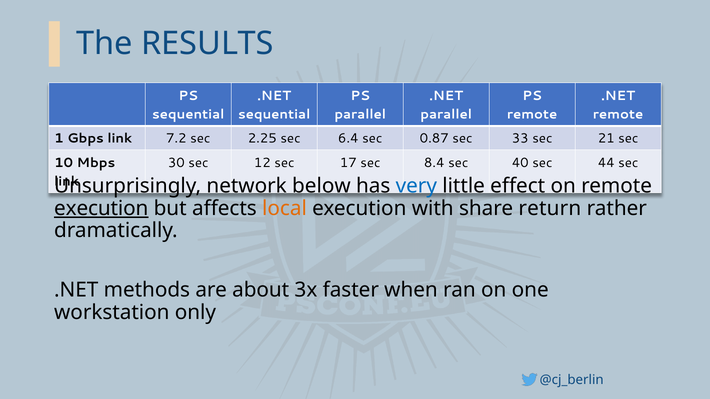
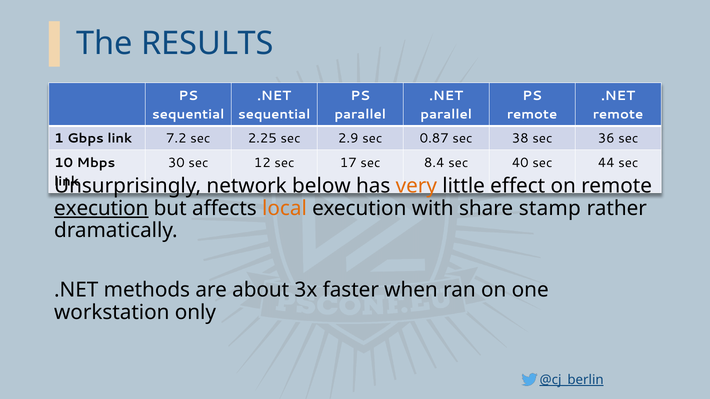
6.4: 6.4 -> 2.9
33: 33 -> 38
21: 21 -> 36
very colour: blue -> orange
return: return -> stamp
@cj_berlin underline: none -> present
